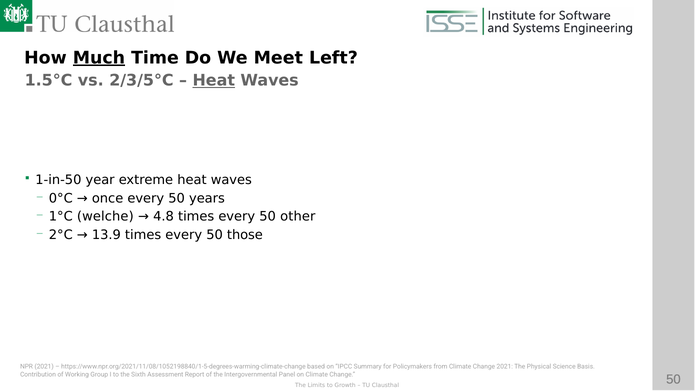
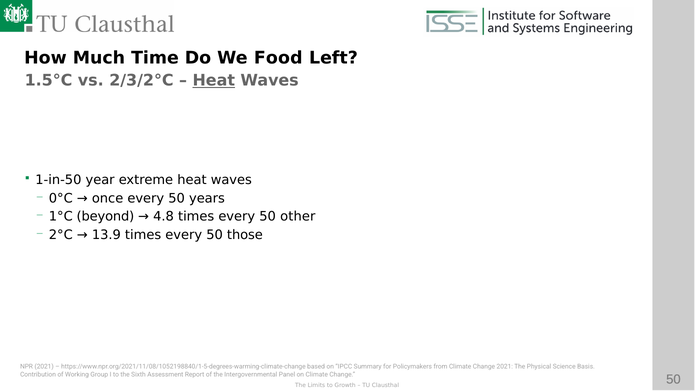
Much underline: present -> none
Meet: Meet -> Food
2/3/5°C: 2/3/5°C -> 2/3/2°C
welche: welche -> beyond
